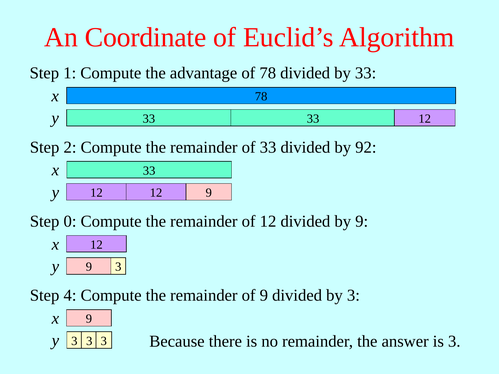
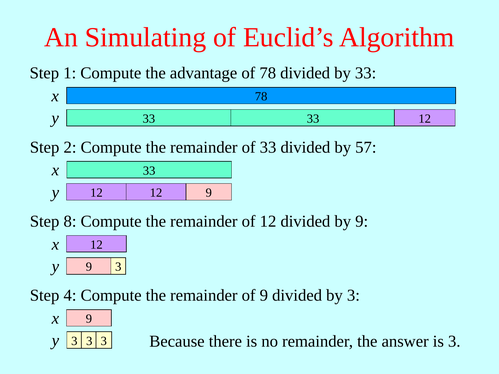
Coordinate: Coordinate -> Simulating
92: 92 -> 57
0: 0 -> 8
